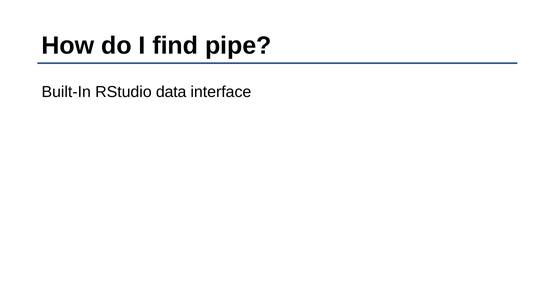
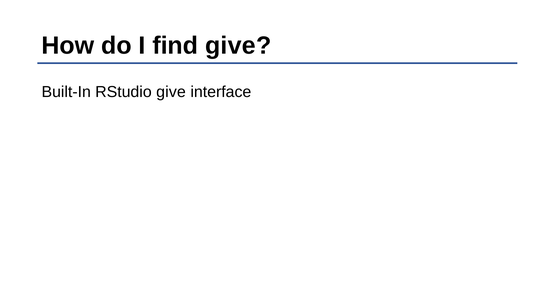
find pipe: pipe -> give
RStudio data: data -> give
